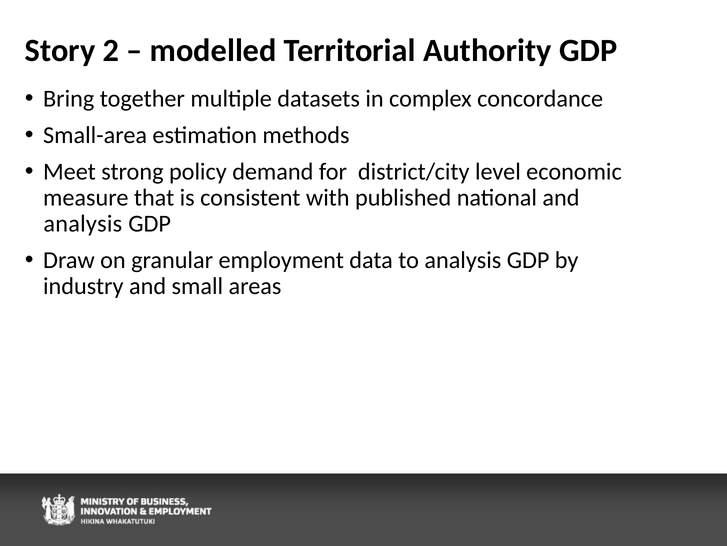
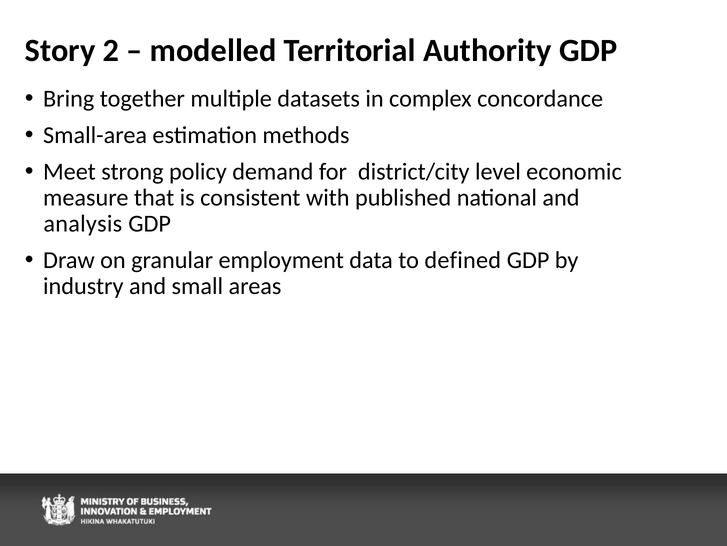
to analysis: analysis -> defined
